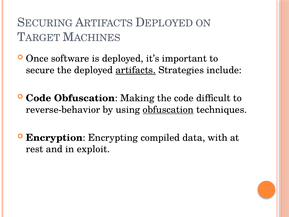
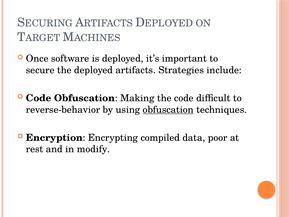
artifacts underline: present -> none
with: with -> poor
exploit: exploit -> modify
